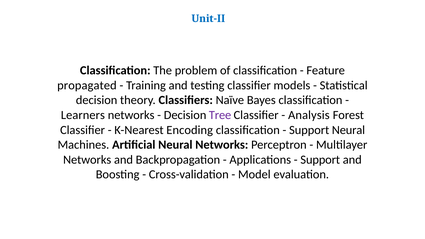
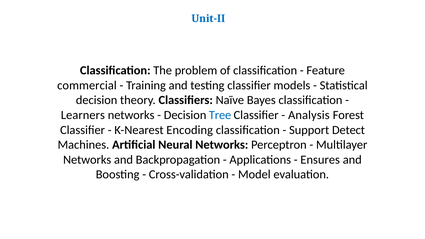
propagated: propagated -> commercial
Tree colour: purple -> blue
Support Neural: Neural -> Detect
Support at (320, 160): Support -> Ensures
